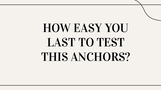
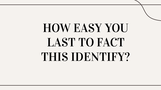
TEST: TEST -> FACT
ANCHORS: ANCHORS -> IDENTIFY
